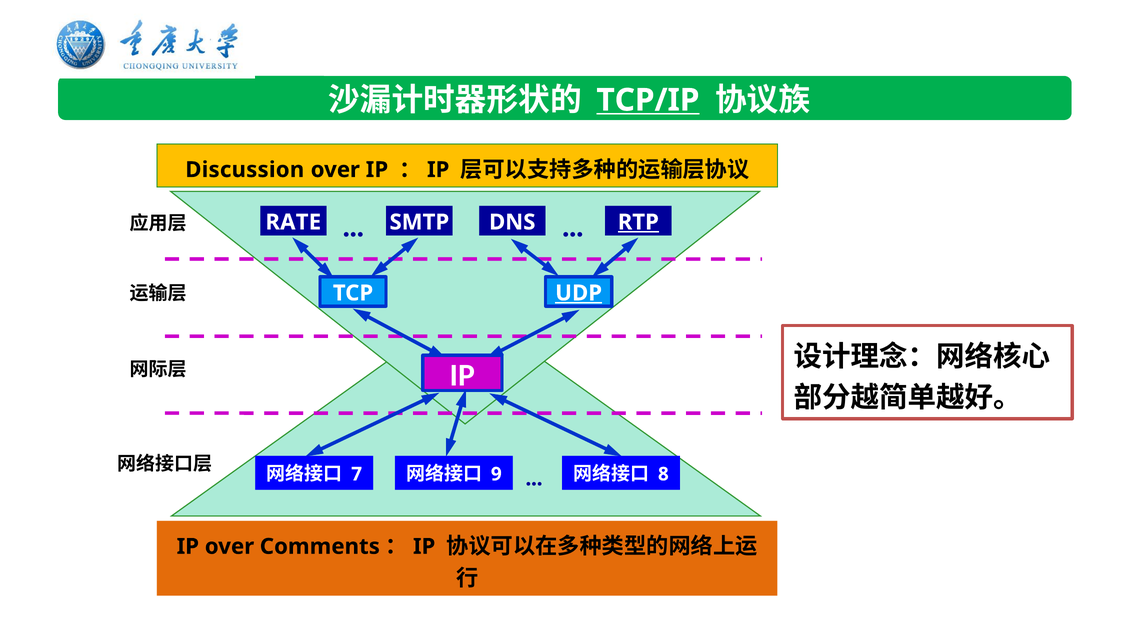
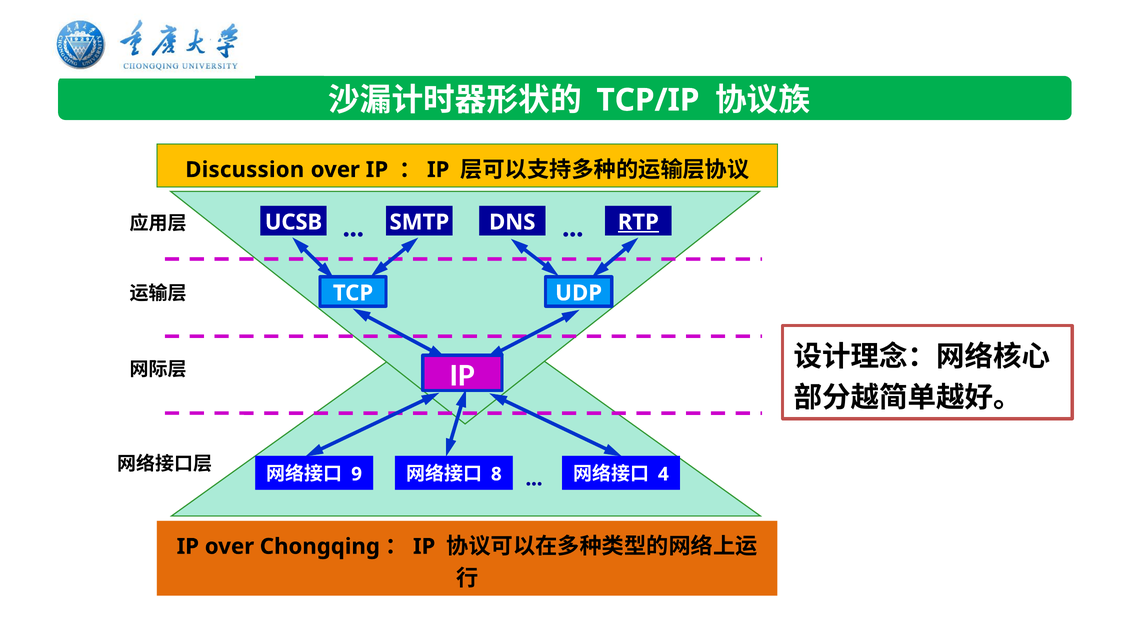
TCP/IP underline: present -> none
RATE: RATE -> UCSB
UDP underline: present -> none
7: 7 -> 9
9: 9 -> 8
8: 8 -> 4
Comments: Comments -> Chongqing
